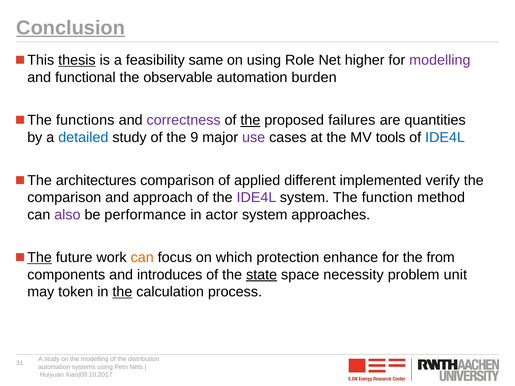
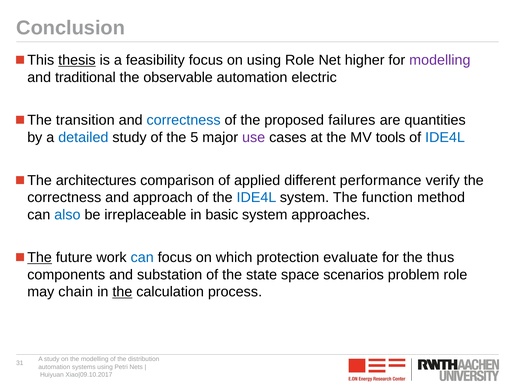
Conclusion underline: present -> none
feasibility same: same -> focus
functional: functional -> traditional
burden: burden -> electric
functions: functions -> transition
correctness at (184, 120) colour: purple -> blue
the at (250, 120) underline: present -> none
9: 9 -> 5
implemented: implemented -> performance
comparison at (64, 198): comparison -> correctness
IDE4L at (256, 198) colour: purple -> blue
also colour: purple -> blue
performance: performance -> irreplaceable
actor: actor -> basic
can at (142, 258) colour: orange -> blue
enhance: enhance -> evaluate
from: from -> thus
introduces: introduces -> substation
state underline: present -> none
necessity: necessity -> scenarios
problem unit: unit -> role
token: token -> chain
